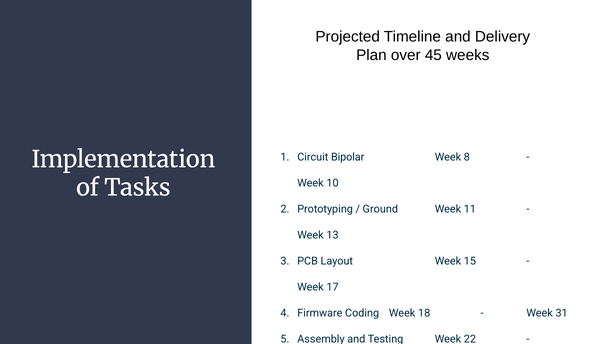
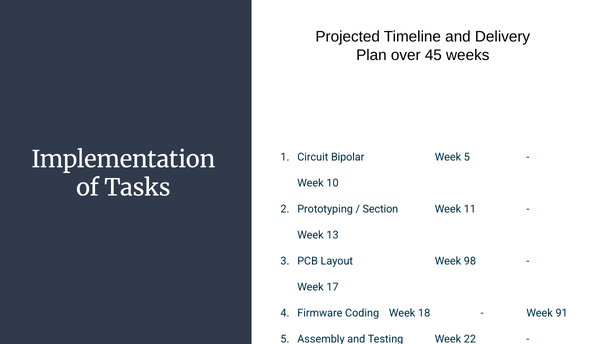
Week 8: 8 -> 5
Ground: Ground -> Section
15: 15 -> 98
31: 31 -> 91
